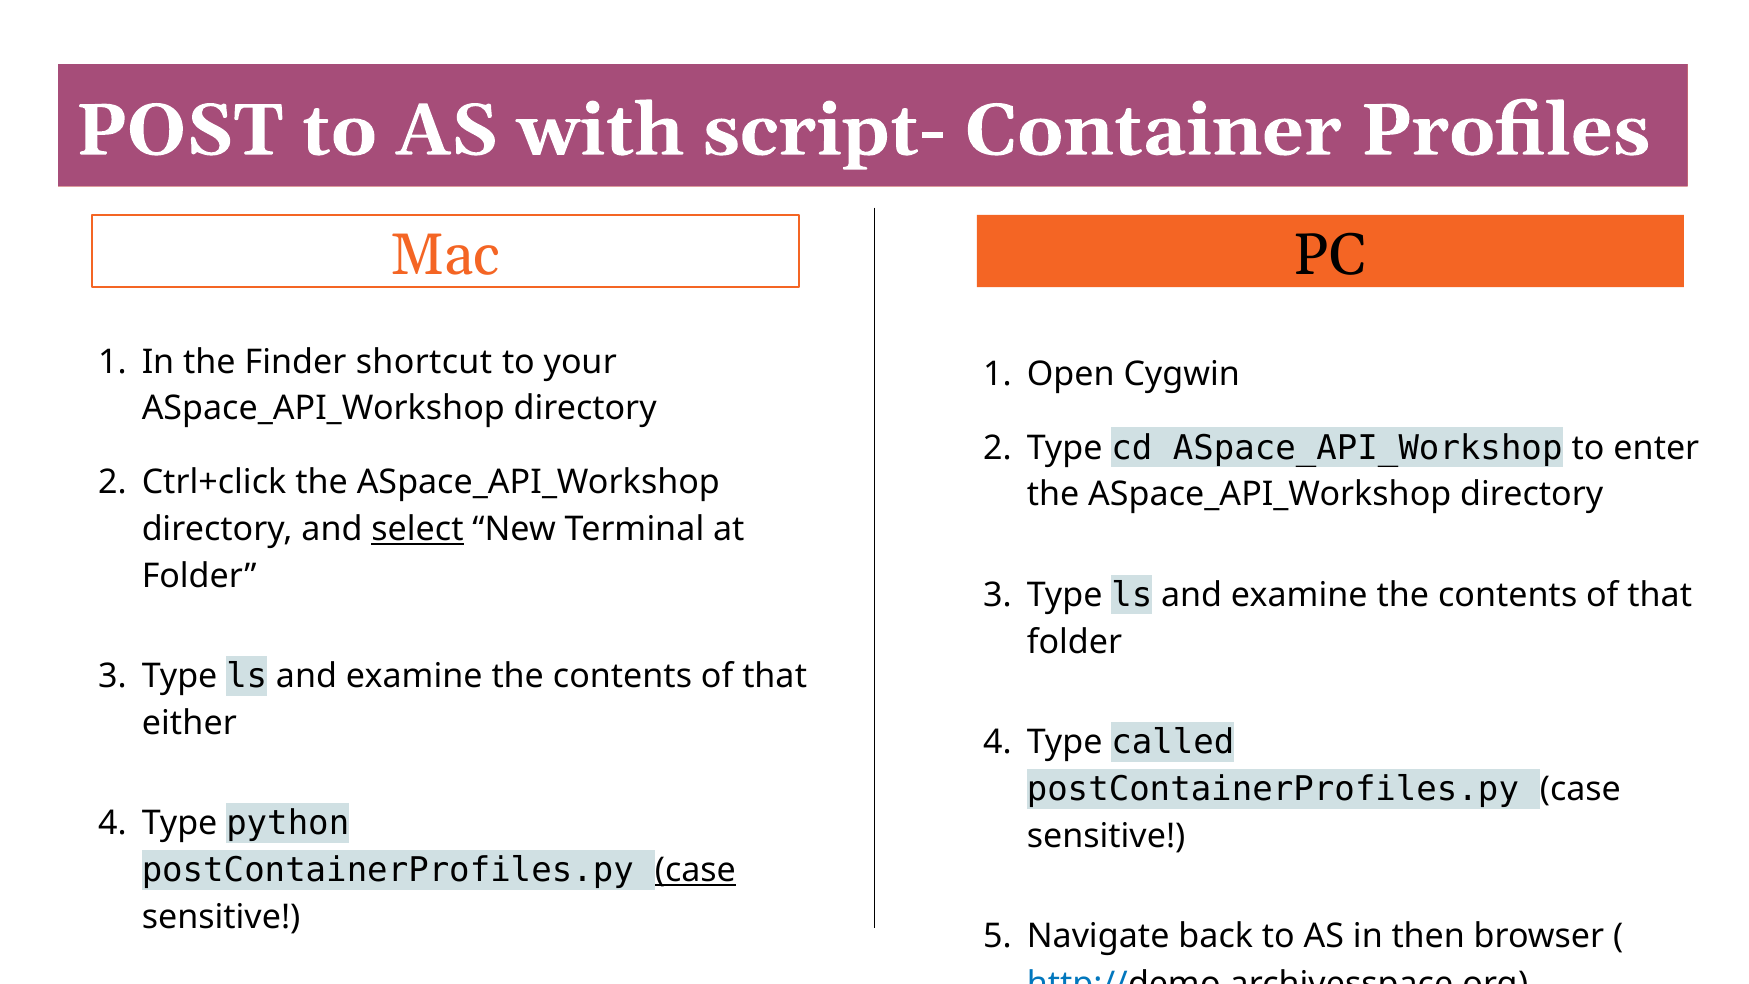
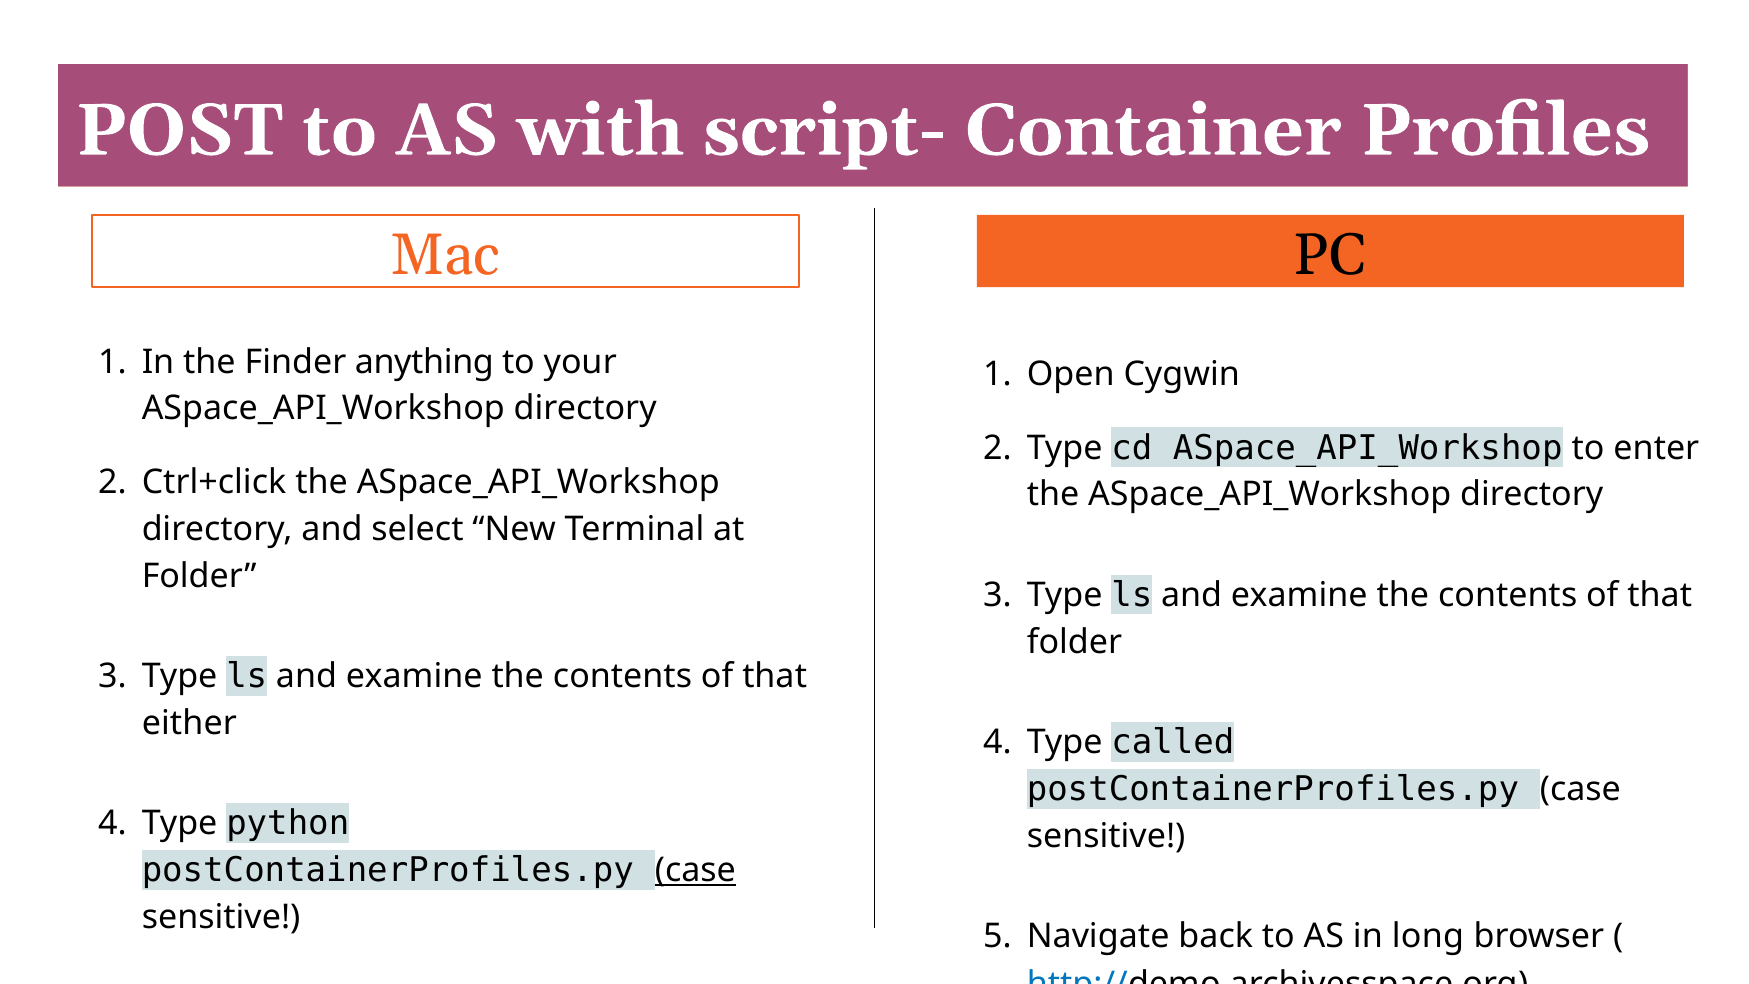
shortcut: shortcut -> anything
select underline: present -> none
then: then -> long
